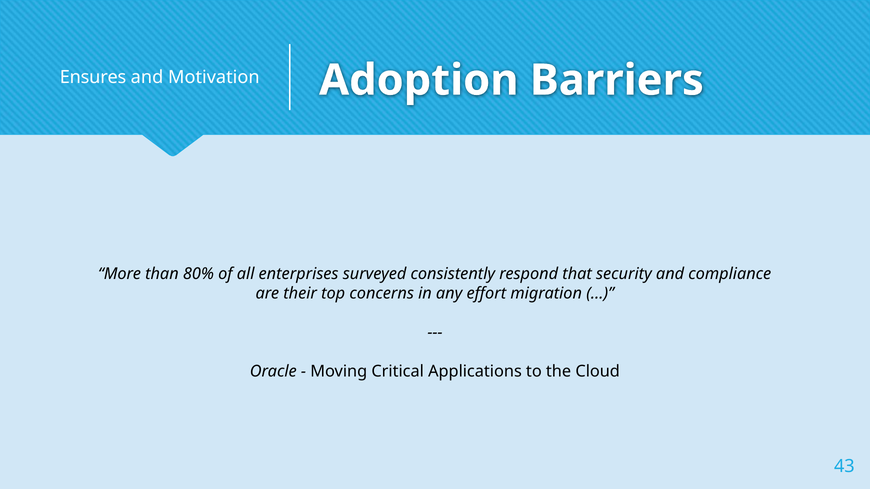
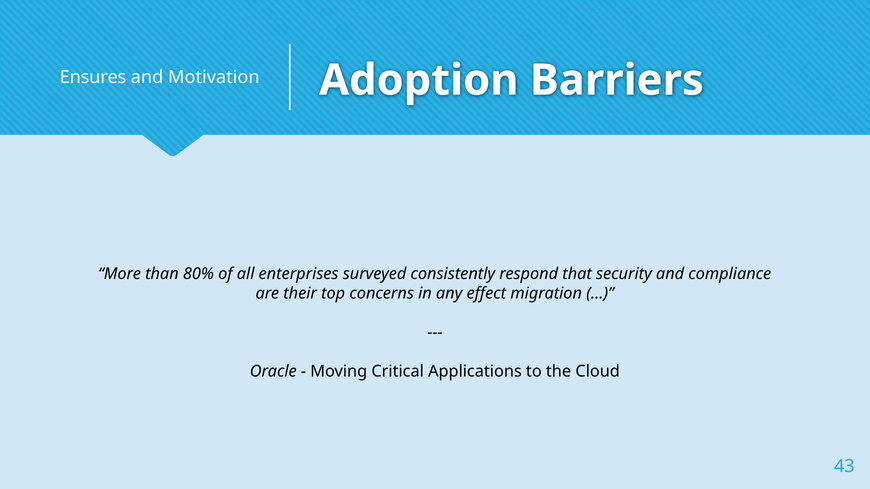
effort: effort -> effect
